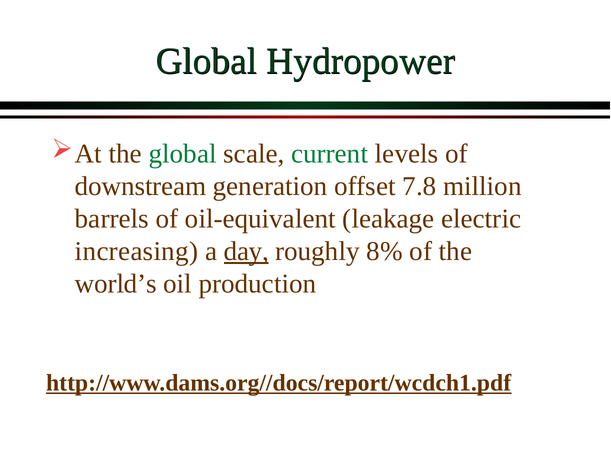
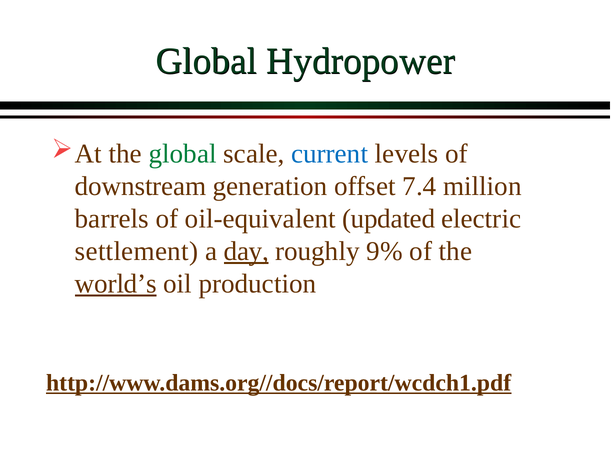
current colour: green -> blue
7.8: 7.8 -> 7.4
leakage: leakage -> updated
increasing: increasing -> settlement
8%: 8% -> 9%
world’s underline: none -> present
